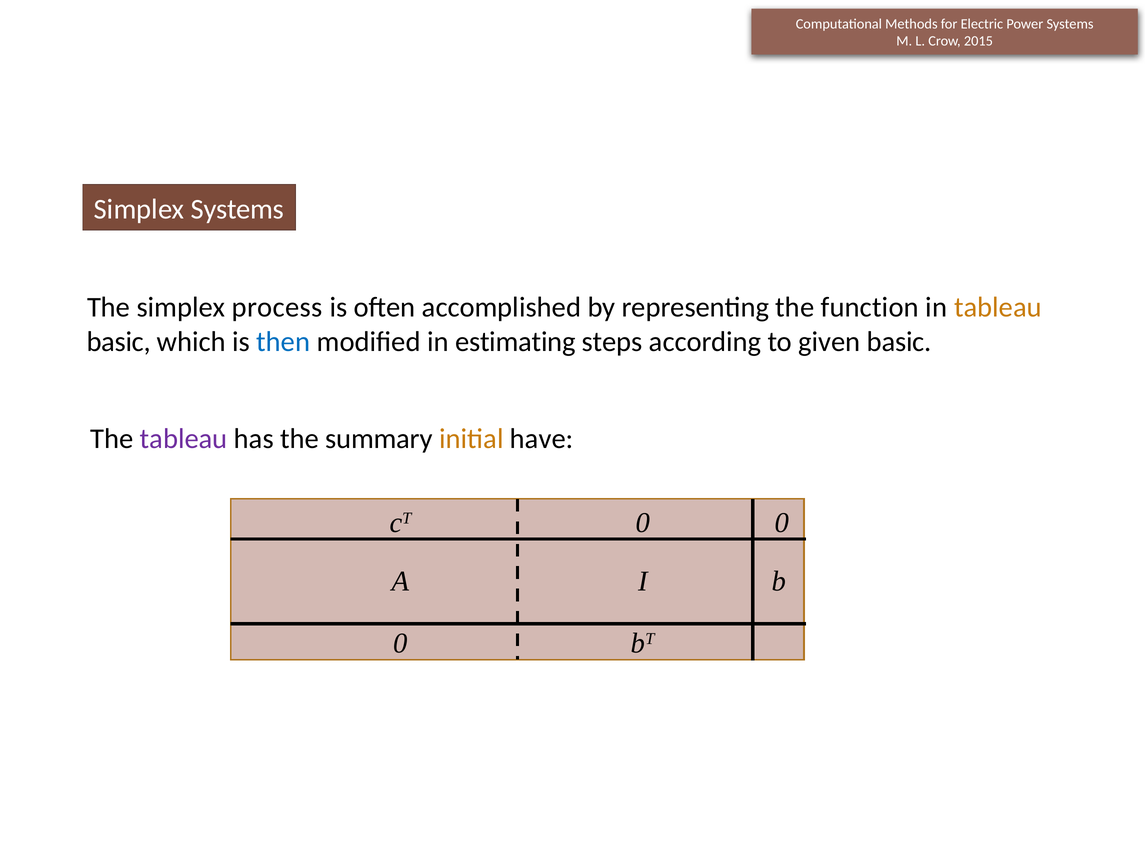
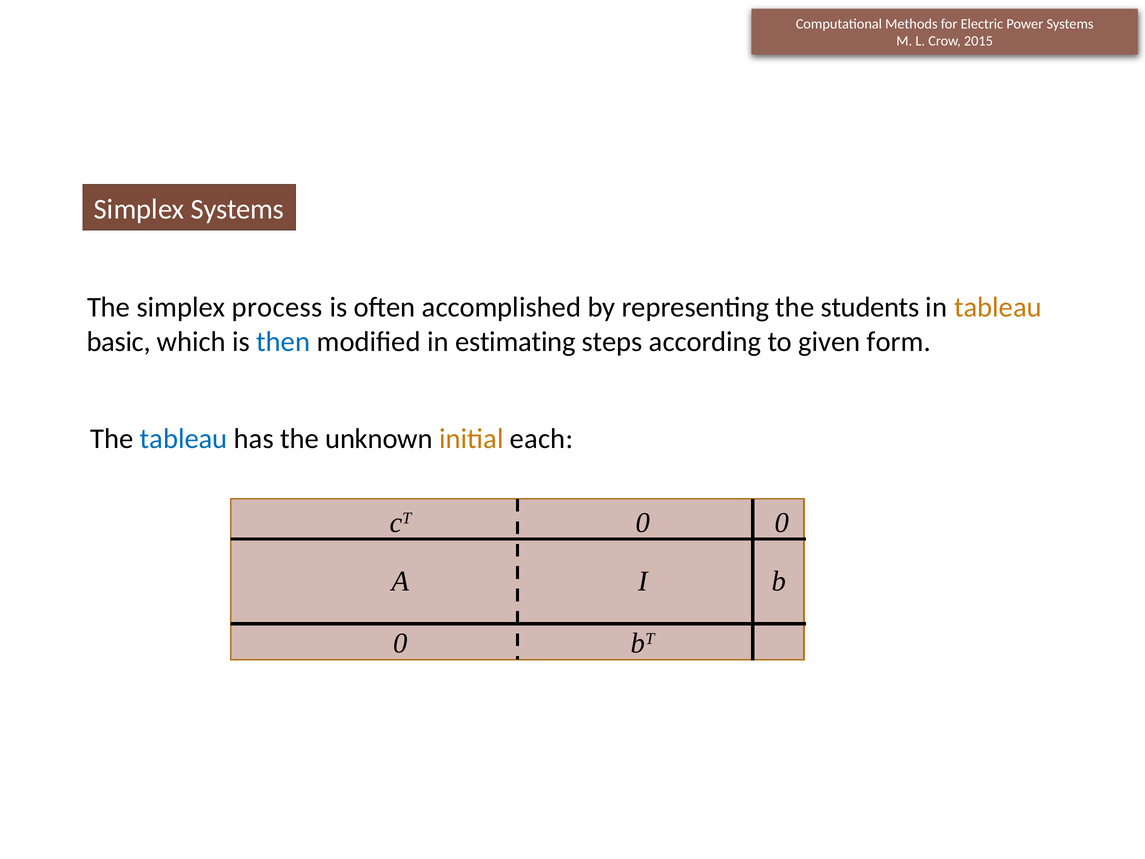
function: function -> students
given basic: basic -> form
tableau at (184, 439) colour: purple -> blue
summary: summary -> unknown
have: have -> each
